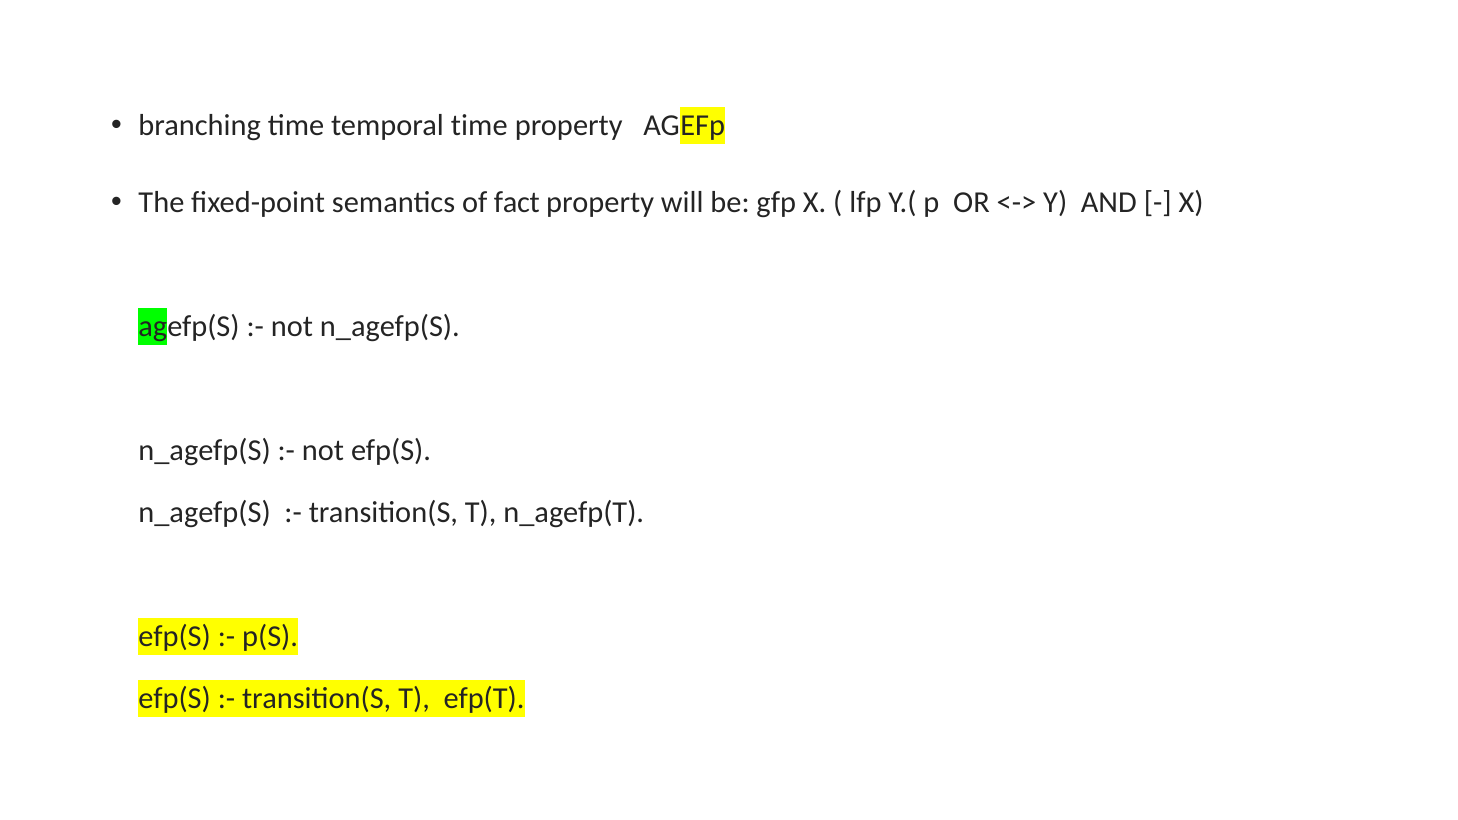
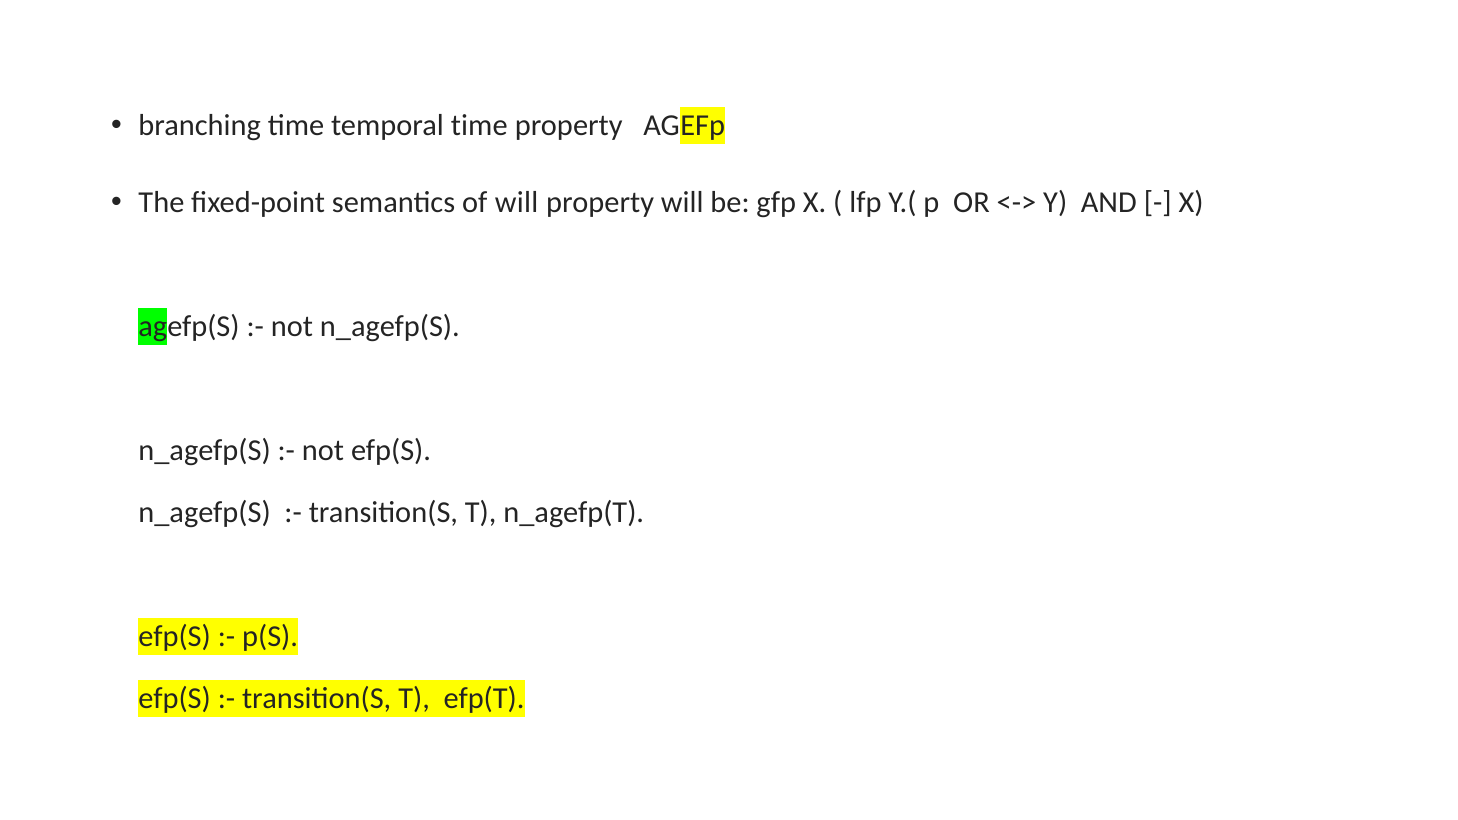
of fact: fact -> will
